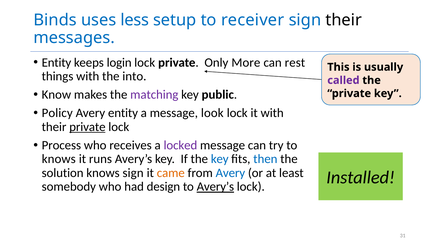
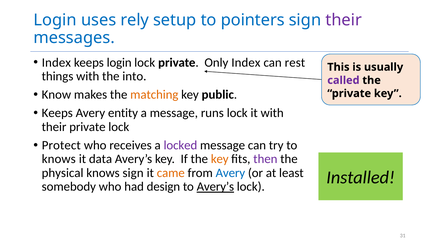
Binds at (55, 20): Binds -> Login
less: less -> rely
receiver: receiver -> pointers
their at (344, 20) colour: black -> purple
Entity at (56, 62): Entity -> Index
Only More: More -> Index
matching colour: purple -> orange
Policy at (57, 113): Policy -> Keeps
look: look -> runs
private at (87, 127) underline: present -> none
Process: Process -> Protect
runs: runs -> data
key at (220, 159) colour: blue -> orange
then colour: blue -> purple
solution: solution -> physical
